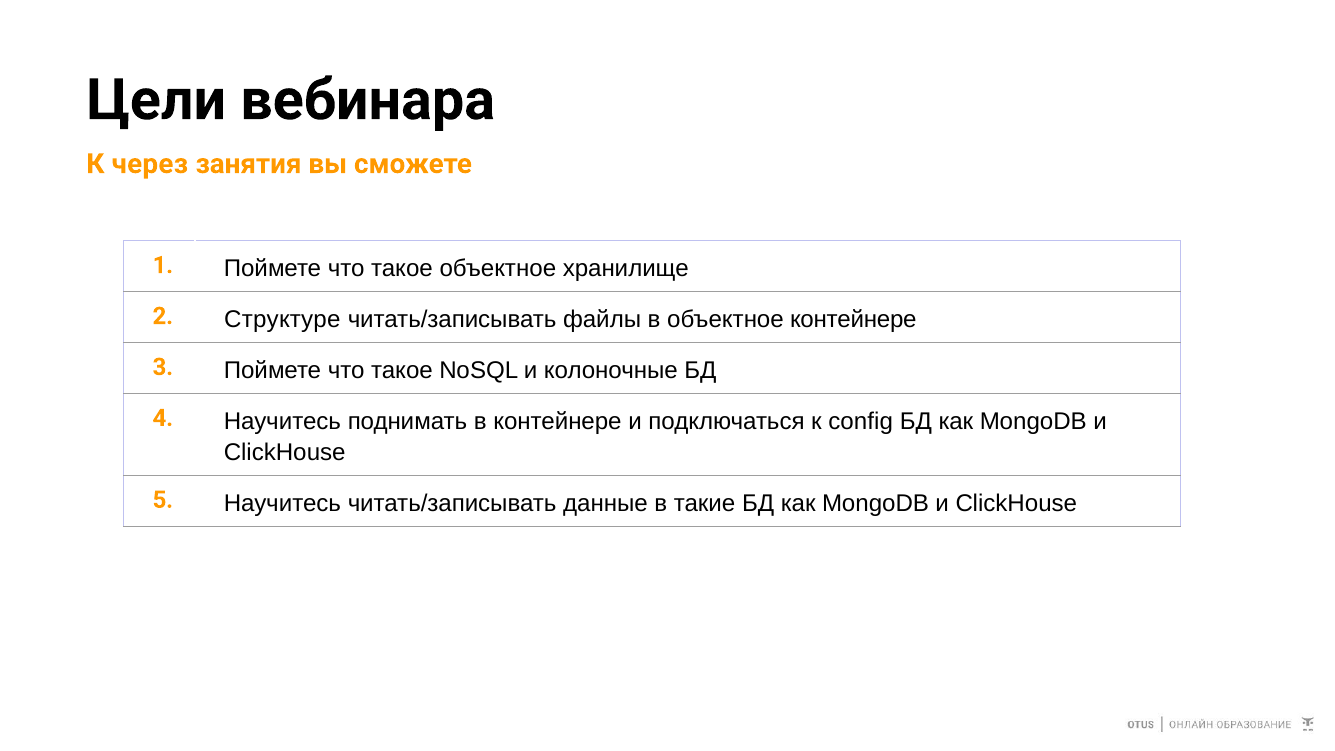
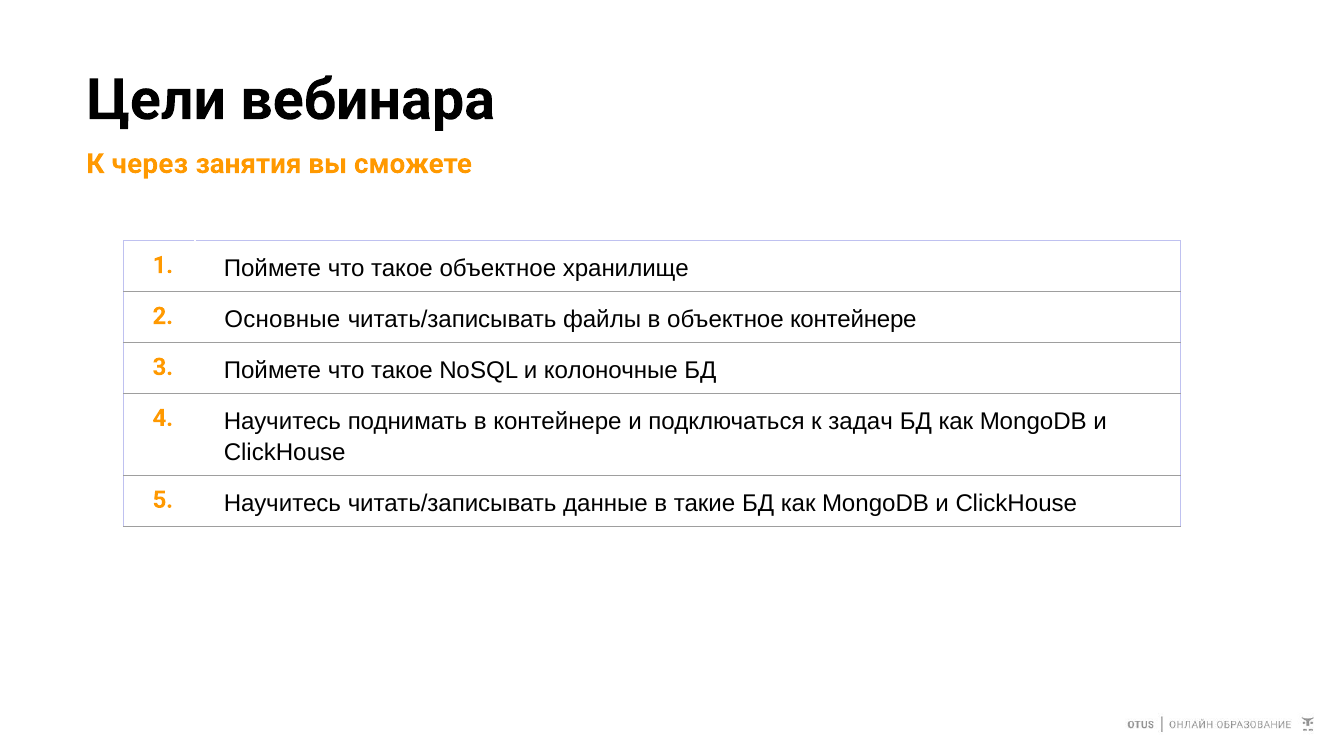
Структуре: Структуре -> Основные
config: config -> задач
